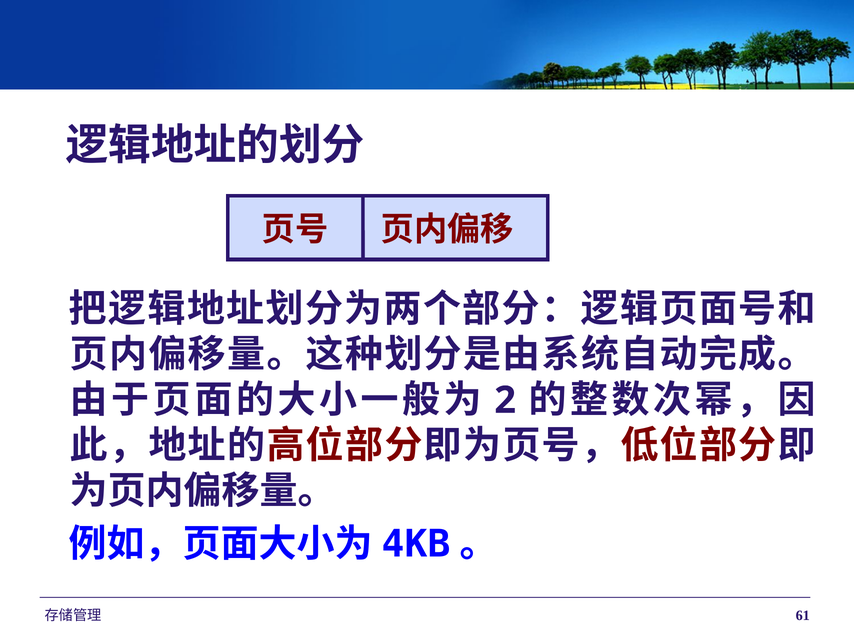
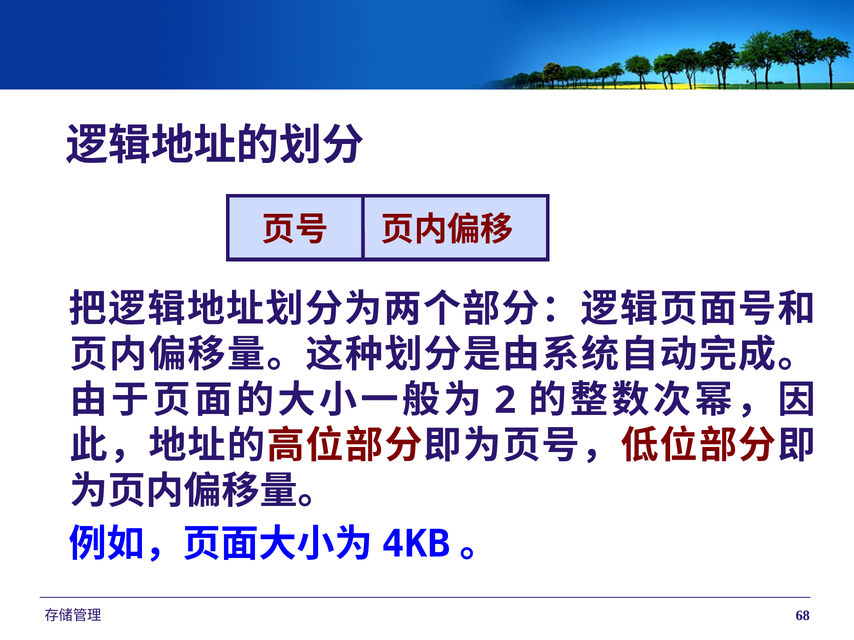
61: 61 -> 68
